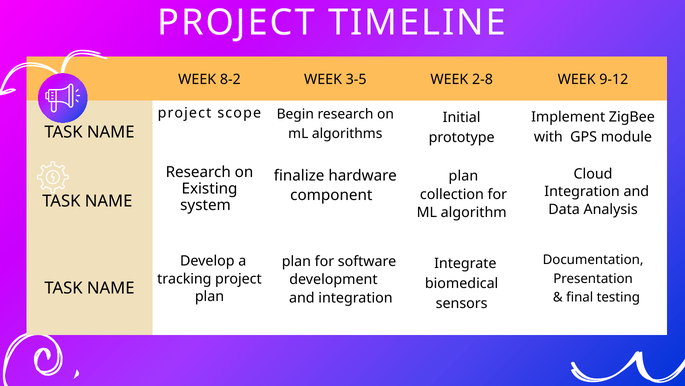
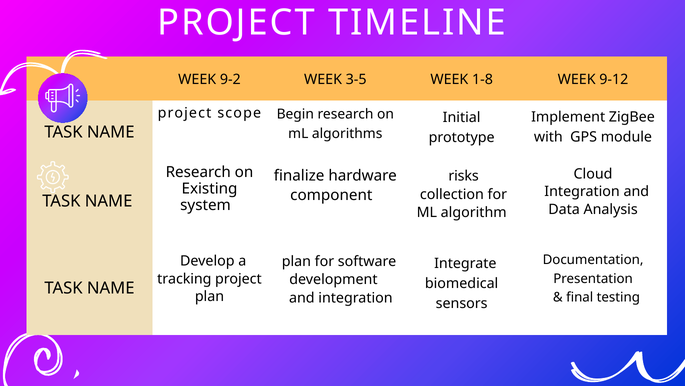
8-2: 8-2 -> 9-2
2-8: 2-8 -> 1-8
plan at (463, 176): plan -> risks
